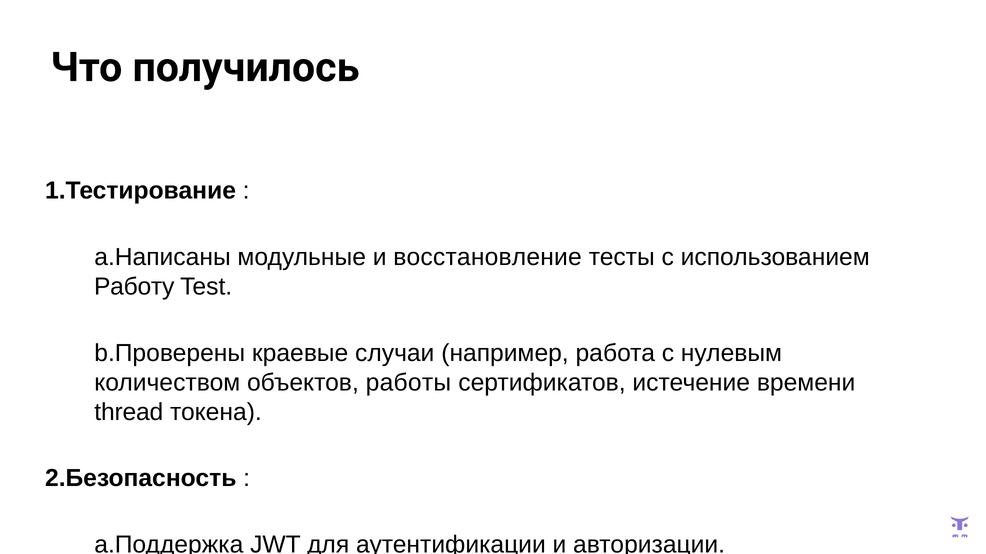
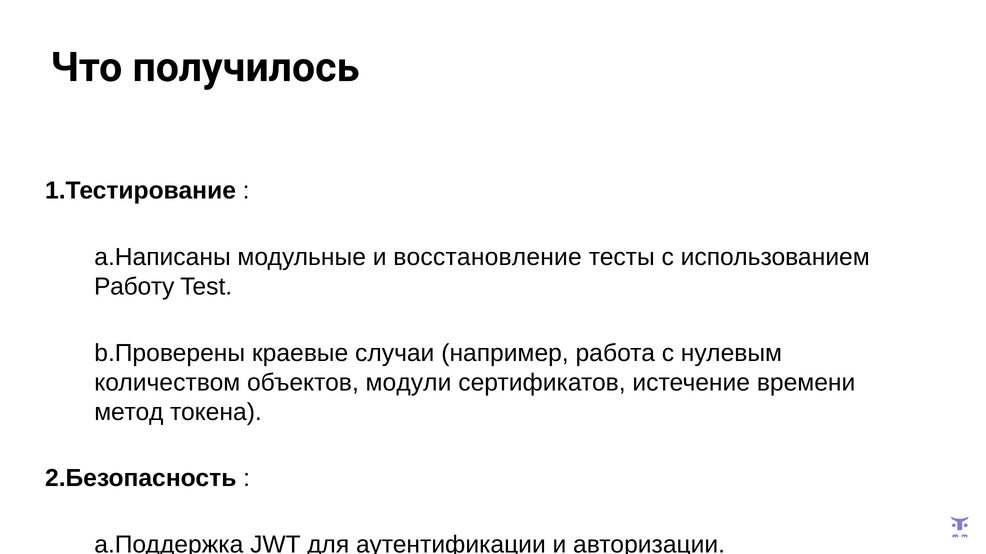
работы: работы -> модули
thread: thread -> метод
